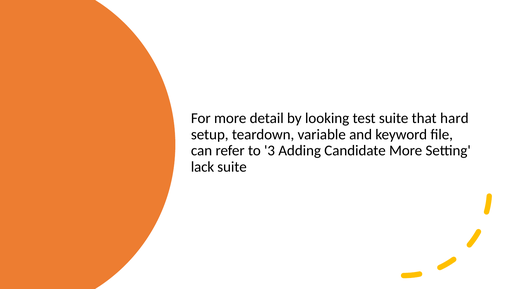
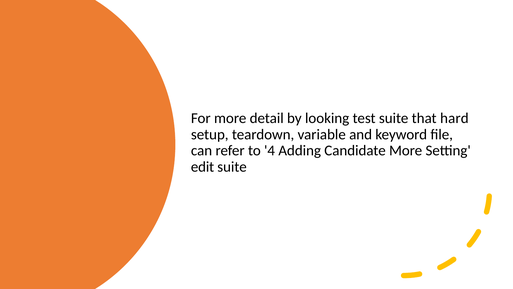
3: 3 -> 4
lack: lack -> edit
